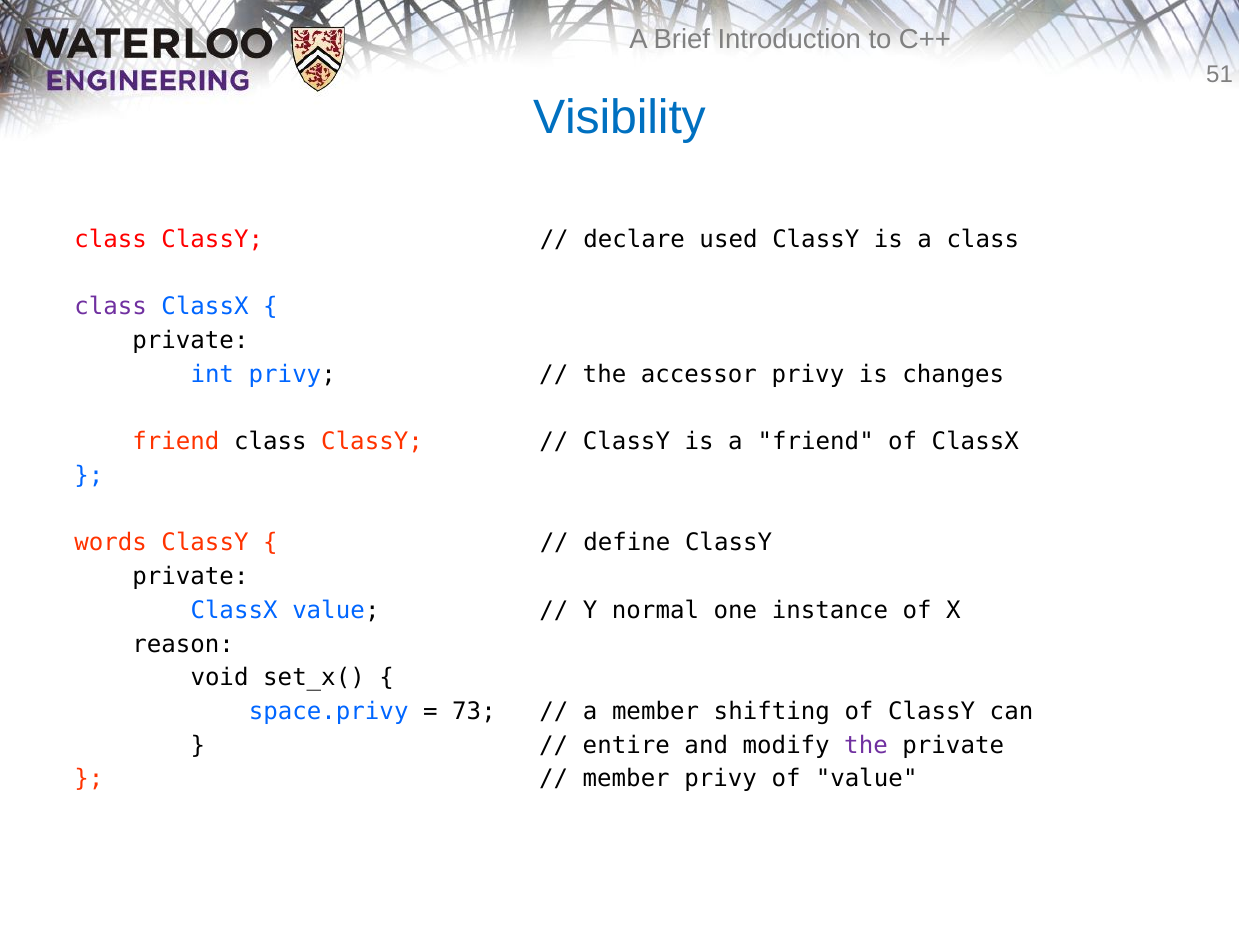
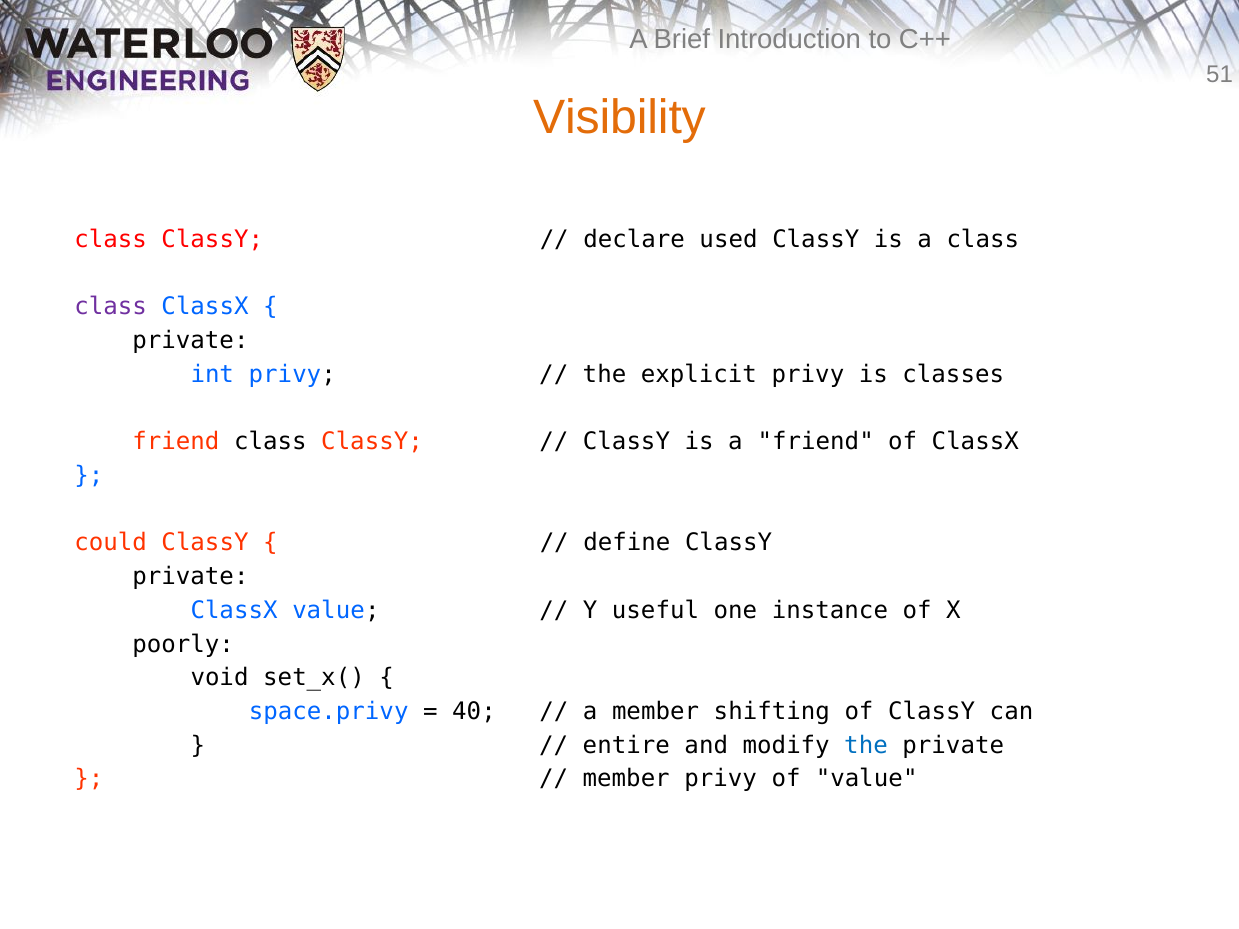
Visibility colour: blue -> orange
accessor: accessor -> explicit
changes: changes -> classes
words: words -> could
normal: normal -> useful
reason: reason -> poorly
73: 73 -> 40
the at (866, 745) colour: purple -> blue
